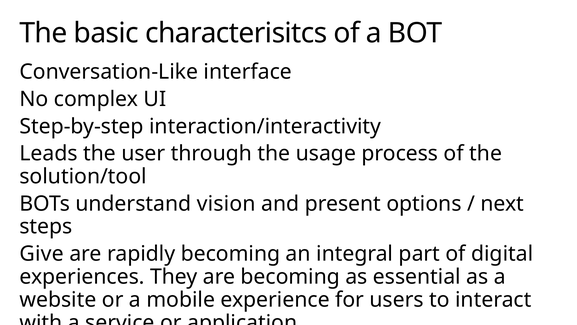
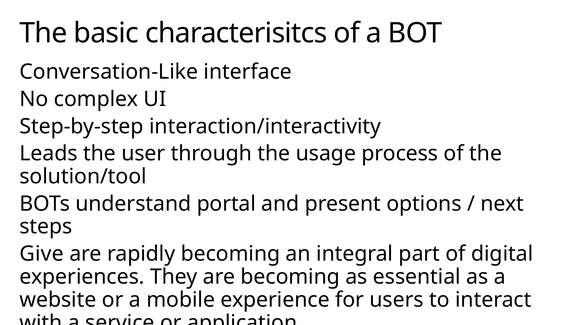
vision: vision -> portal
